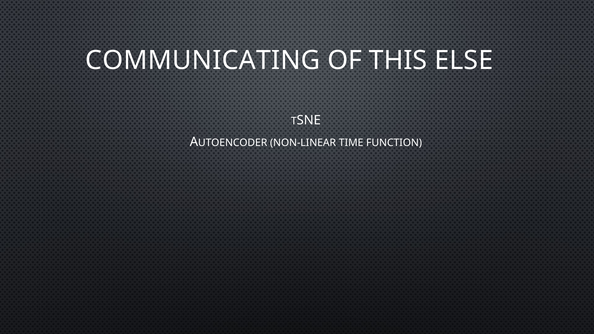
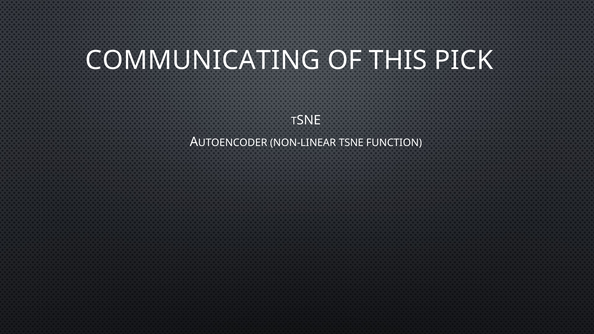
ELSE: ELSE -> PICK
TIME: TIME -> TSNE
